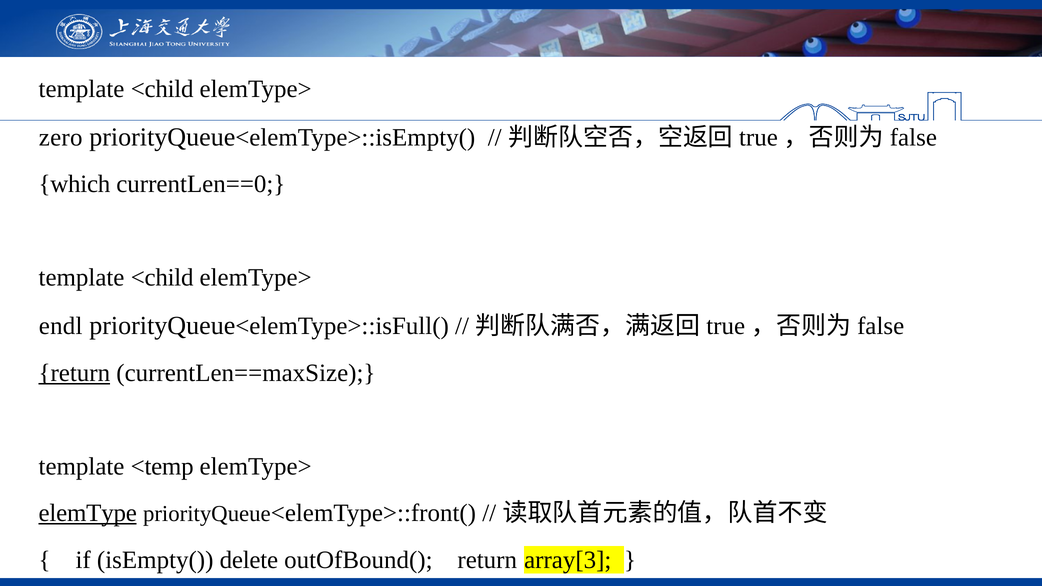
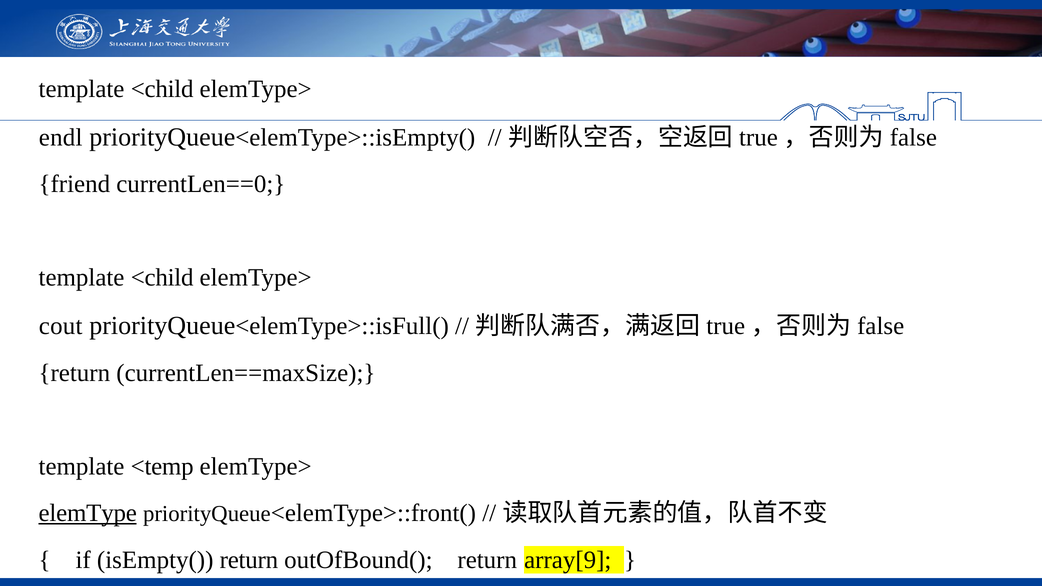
zero: zero -> endl
which: which -> friend
endl: endl -> cout
return at (74, 373) underline: present -> none
isEmpty( delete: delete -> return
array[3: array[3 -> array[9
